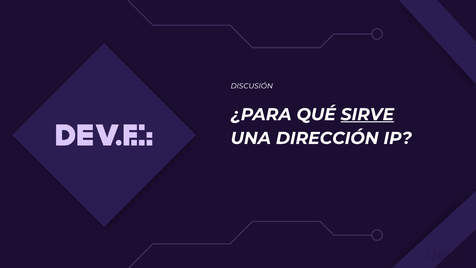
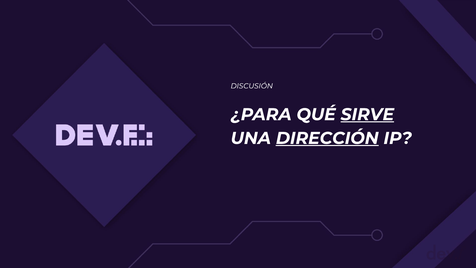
DIRECCIÓN underline: none -> present
